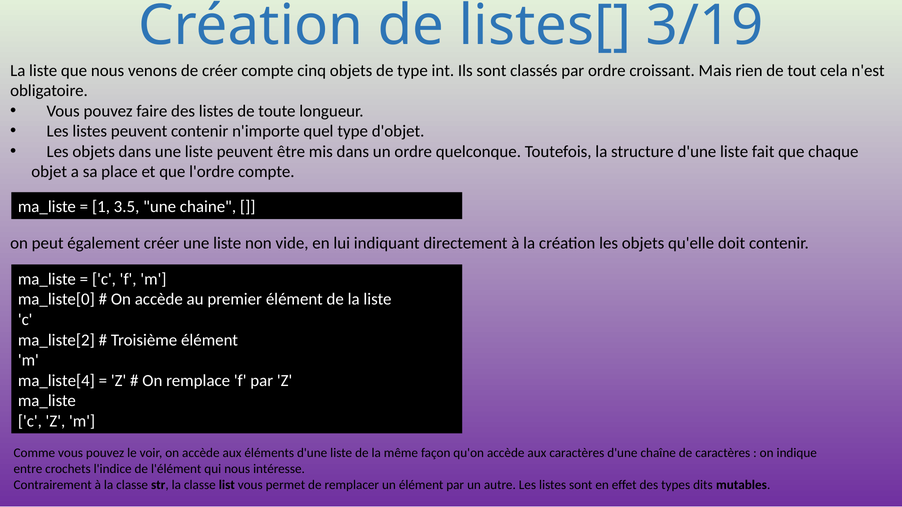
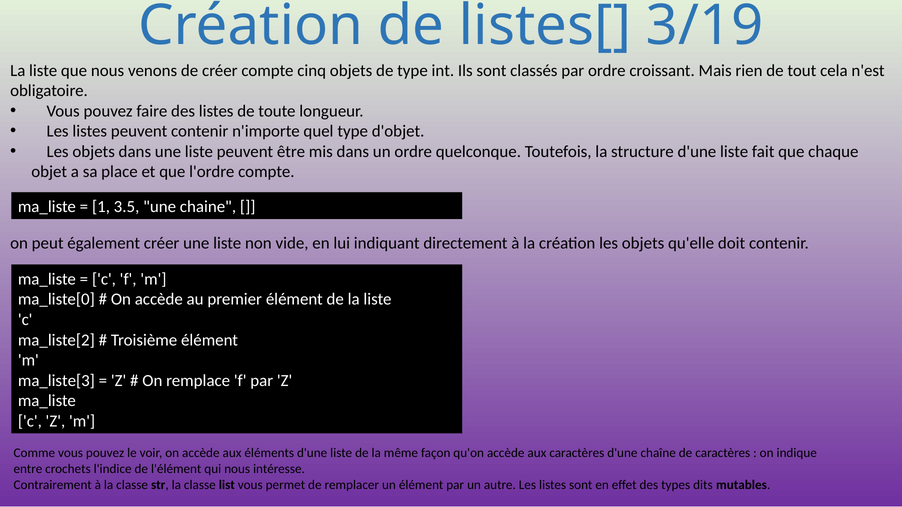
ma_liste[4: ma_liste[4 -> ma_liste[3
